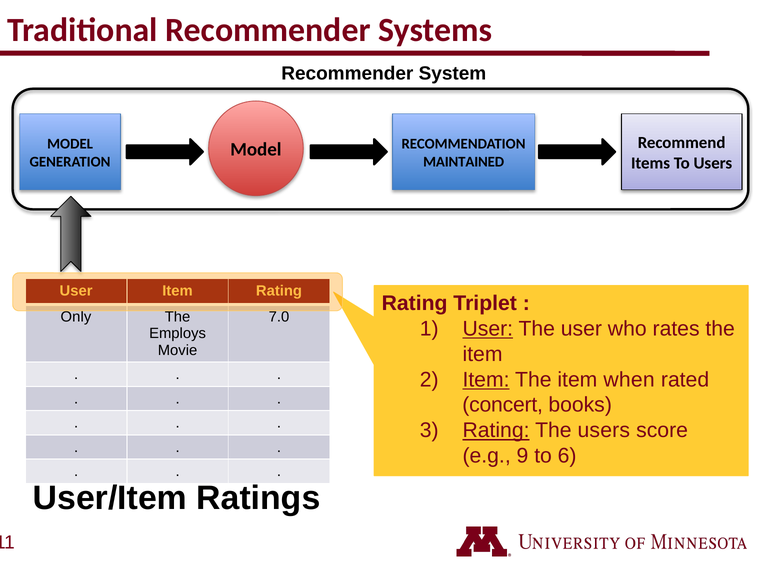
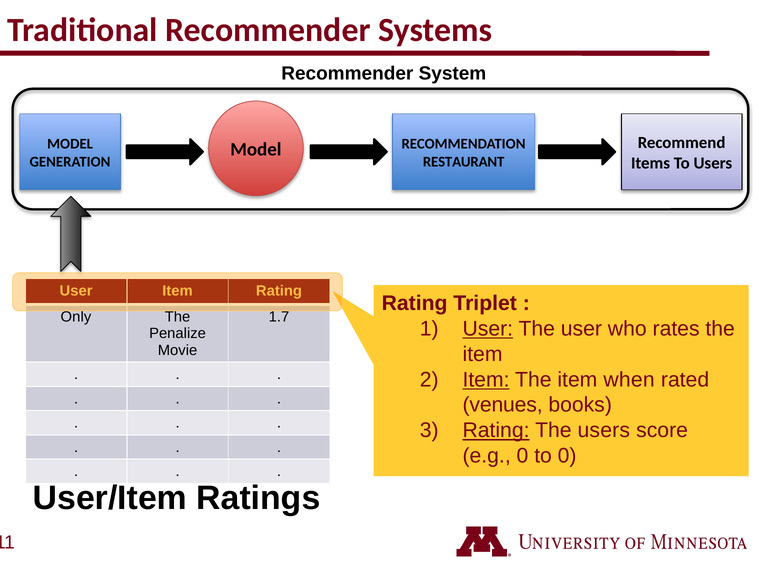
MAINTAINED: MAINTAINED -> RESTAURANT
7.0: 7.0 -> 1.7
Employs: Employs -> Penalize
concert: concert -> venues
e.g 9: 9 -> 0
to 6: 6 -> 0
